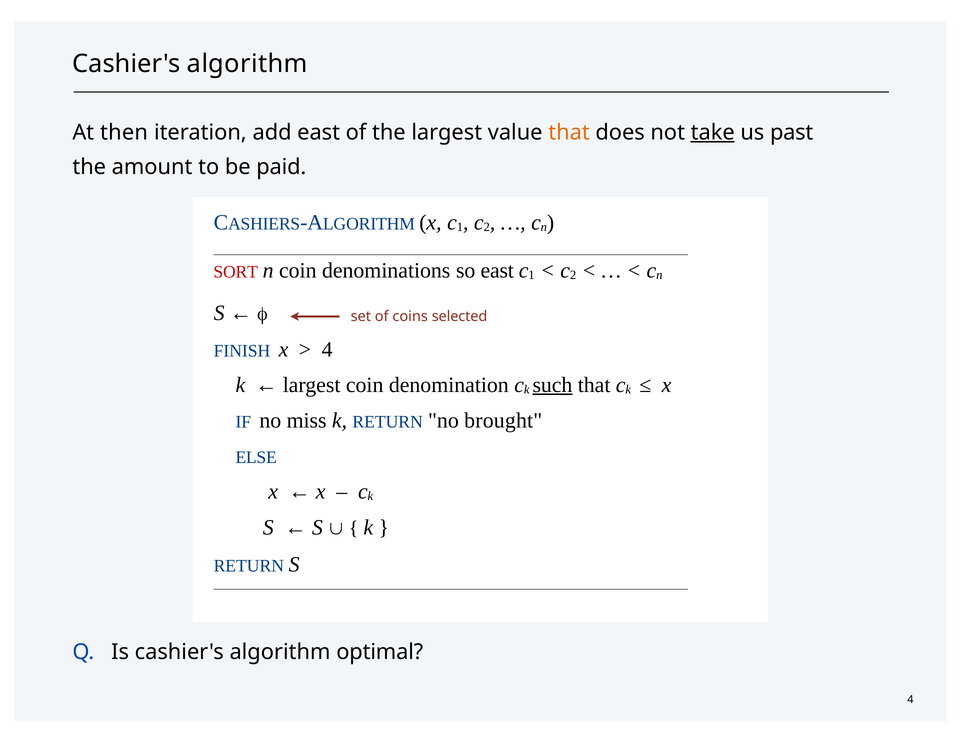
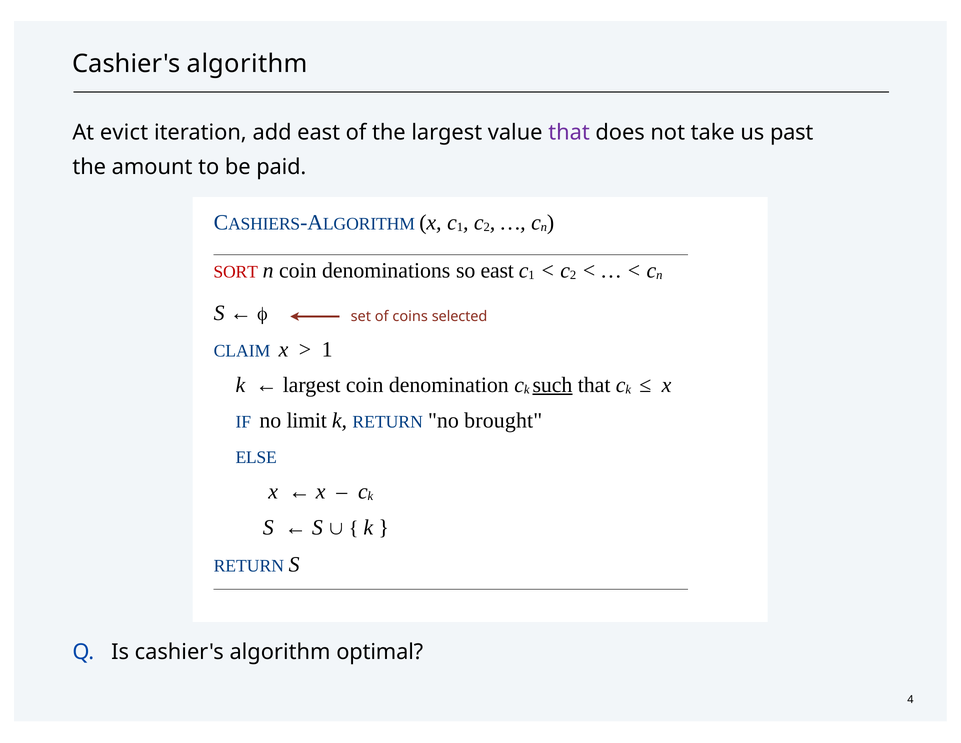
then: then -> evict
that at (569, 132) colour: orange -> purple
take underline: present -> none
FINISH: FINISH -> CLAIM
4 at (327, 349): 4 -> 1
miss: miss -> limit
